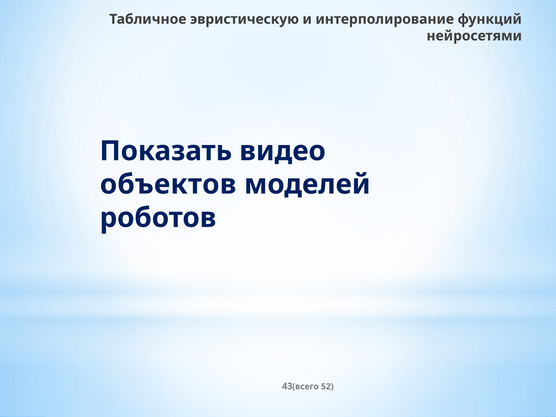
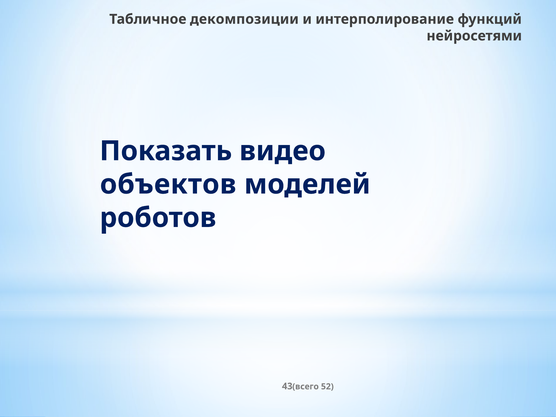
эвристическую: эвристическую -> декомпозиции
